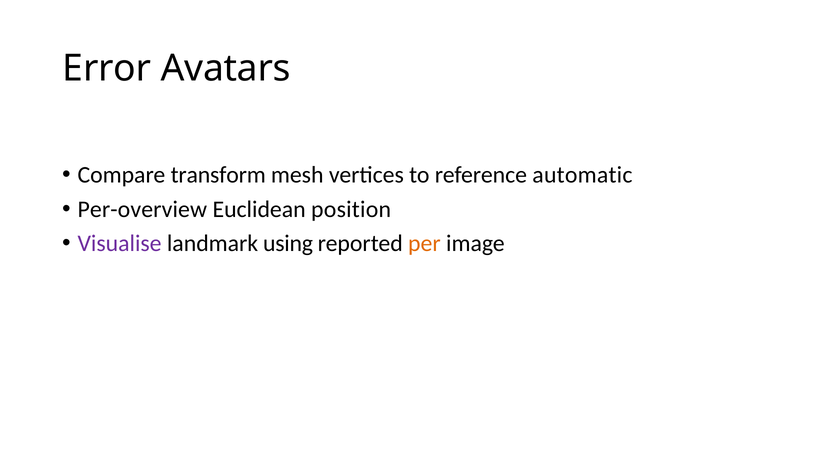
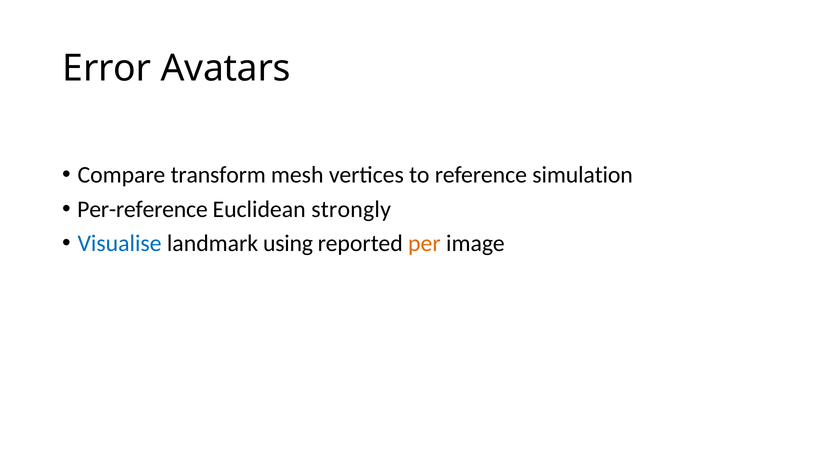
automatic: automatic -> simulation
Per-overview: Per-overview -> Per-reference
position: position -> strongly
Visualise colour: purple -> blue
